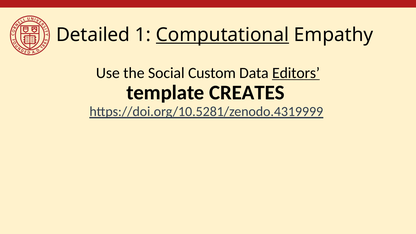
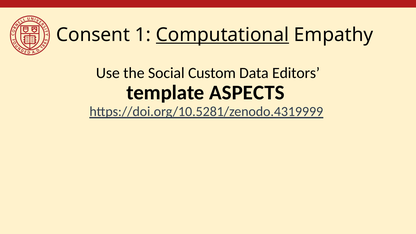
Detailed: Detailed -> Consent
Editors underline: present -> none
CREATES: CREATES -> ASPECTS
